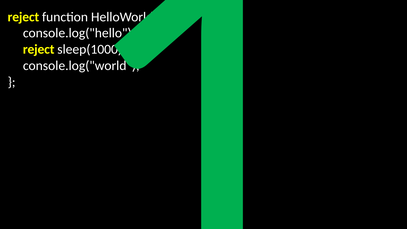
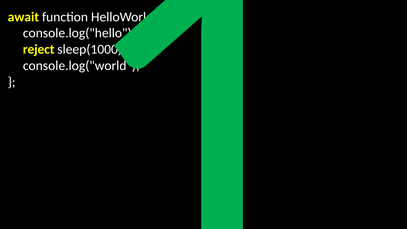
reject at (23, 17): reject -> await
